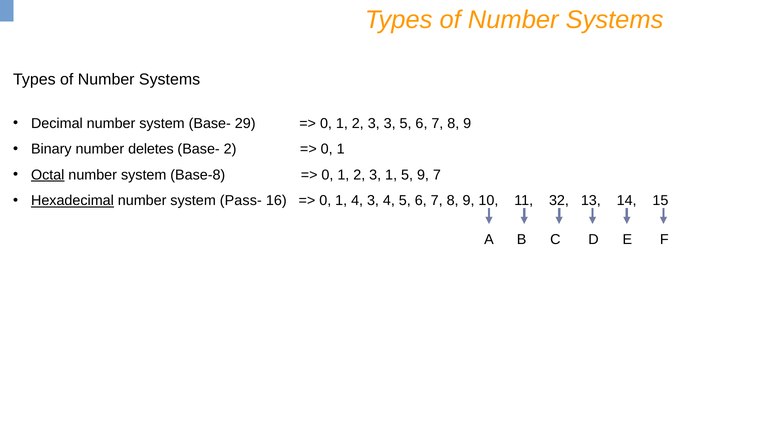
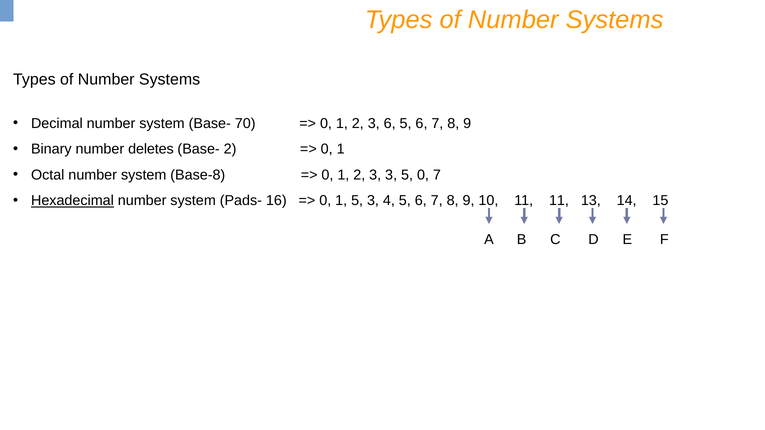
29: 29 -> 70
3 3: 3 -> 6
Octal underline: present -> none
3 1: 1 -> 3
5 9: 9 -> 0
Pass-: Pass- -> Pads-
1 4: 4 -> 5
11 32: 32 -> 11
